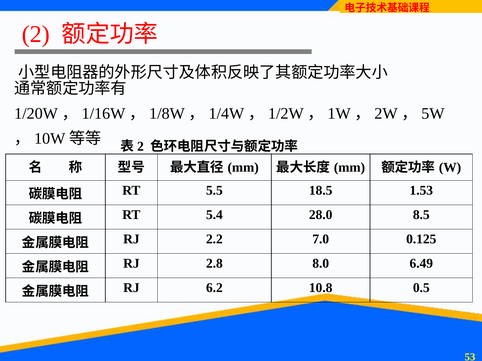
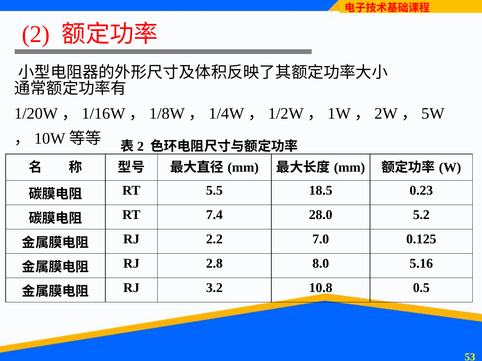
1.53: 1.53 -> 0.23
5.4: 5.4 -> 7.4
8.5: 8.5 -> 5.2
6.49: 6.49 -> 5.16
6.2: 6.2 -> 3.2
